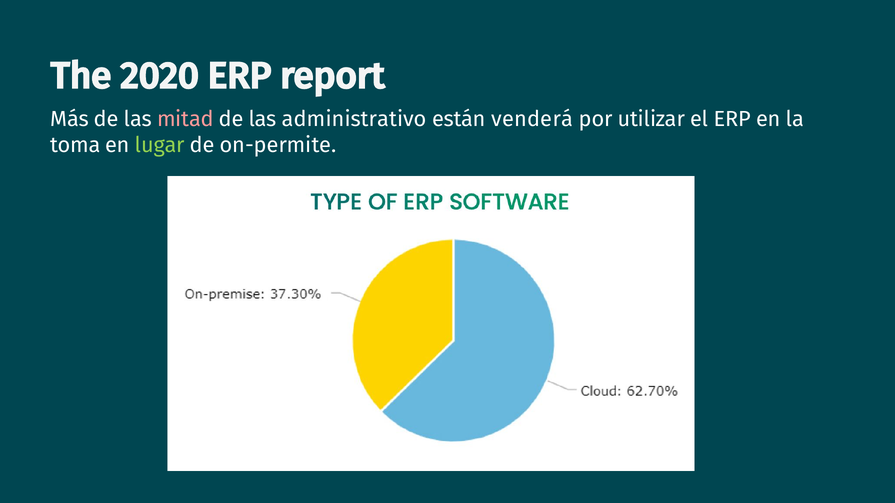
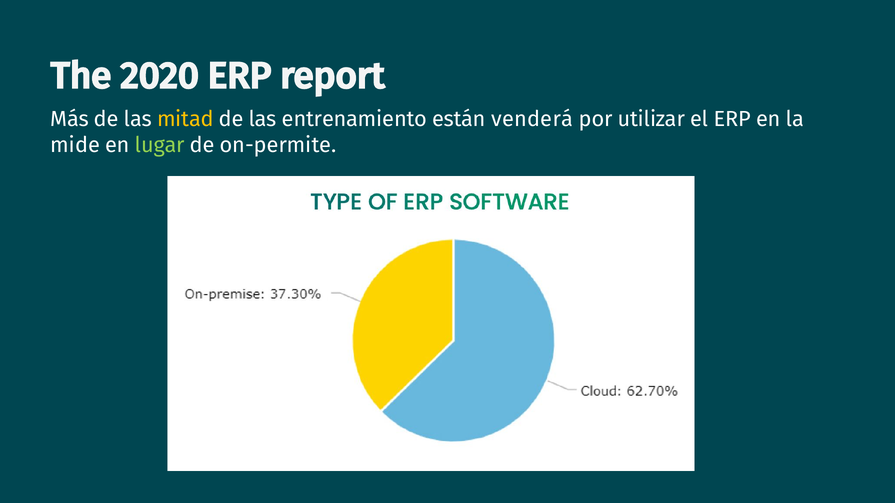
mitad colour: pink -> yellow
administrativo: administrativo -> entrenamiento
toma: toma -> mide
